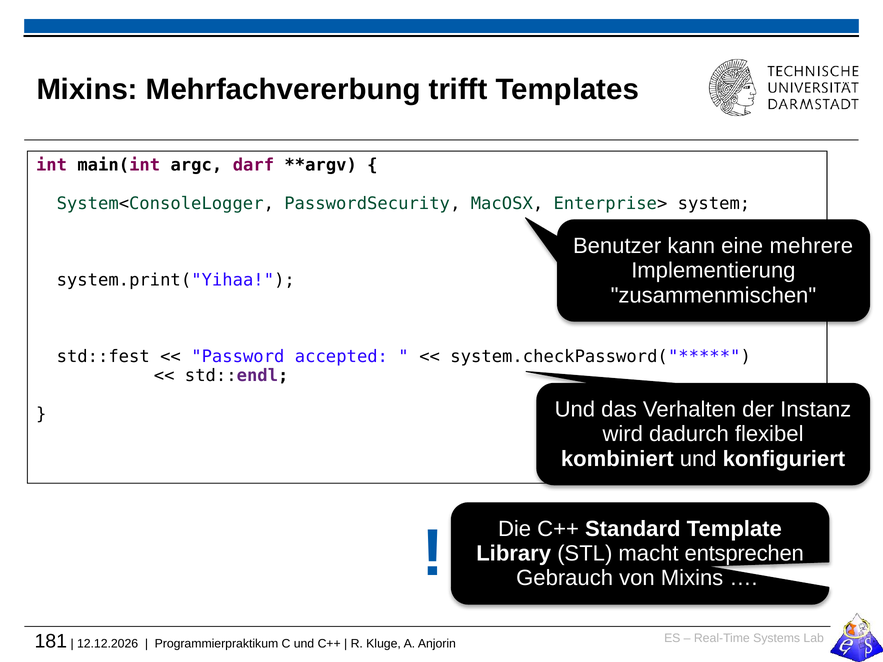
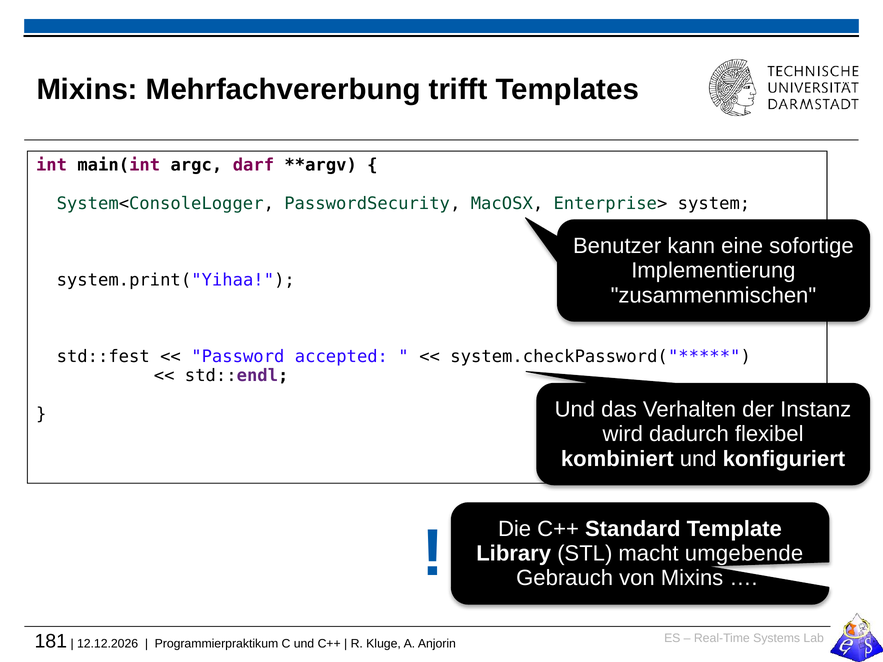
mehrere: mehrere -> sofortige
entsprechen: entsprechen -> umgebende
